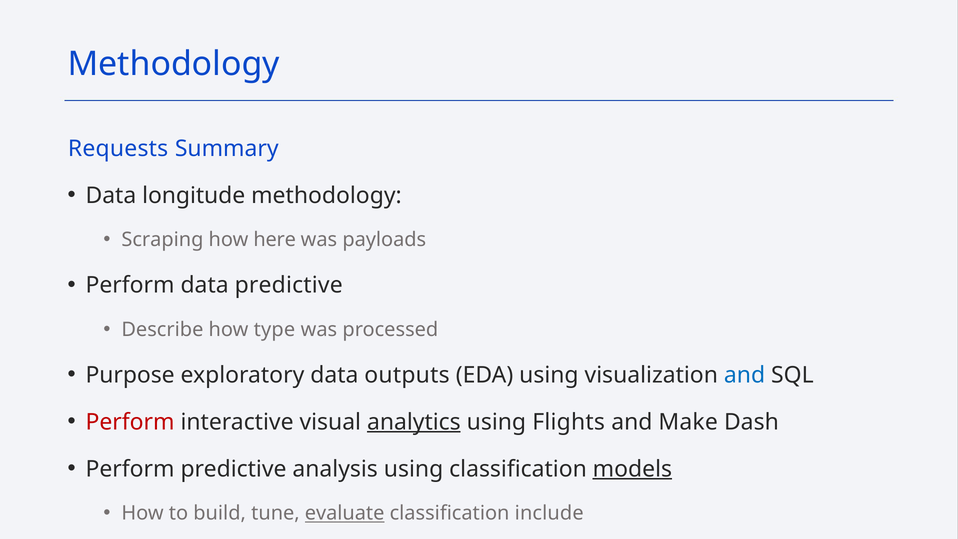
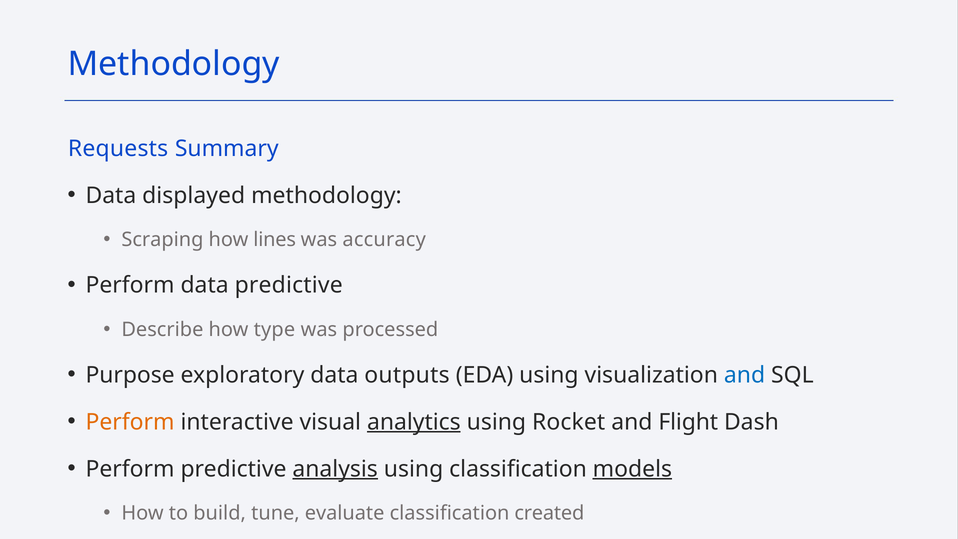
longitude: longitude -> displayed
here: here -> lines
payloads: payloads -> accuracy
Perform at (130, 422) colour: red -> orange
Flights: Flights -> Rocket
Make: Make -> Flight
analysis underline: none -> present
evaluate underline: present -> none
include: include -> created
